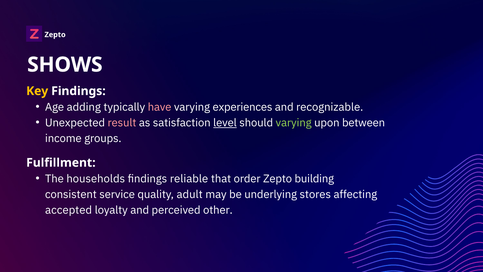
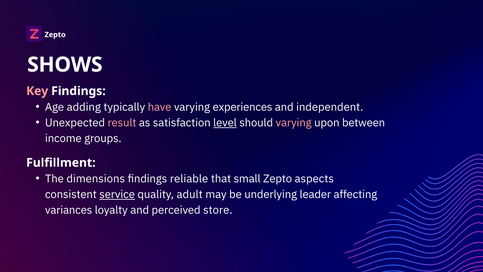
Key colour: yellow -> pink
recognizable: recognizable -> independent
varying at (294, 123) colour: light green -> pink
households: households -> dimensions
order: order -> small
building: building -> aspects
service underline: none -> present
stores: stores -> leader
accepted: accepted -> variances
other: other -> store
